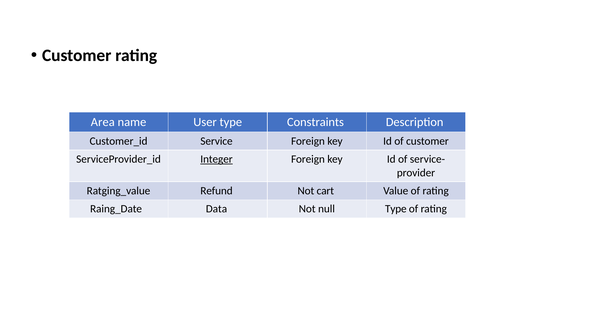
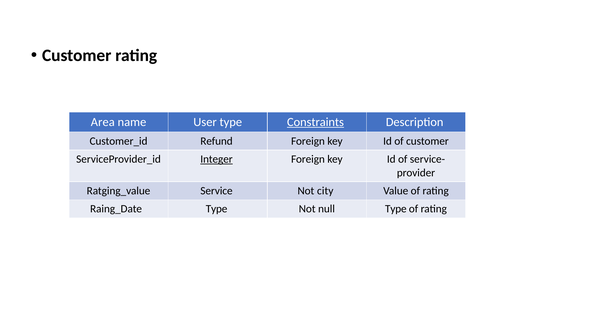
Constraints underline: none -> present
Service: Service -> Refund
Refund: Refund -> Service
cart: cart -> city
Data at (216, 209): Data -> Type
